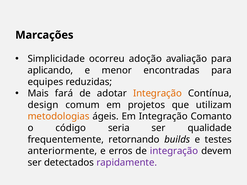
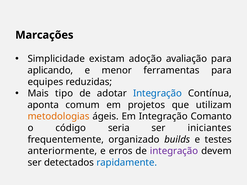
ocorreu: ocorreu -> existam
encontradas: encontradas -> ferramentas
fará: fará -> tipo
Integração at (157, 93) colour: orange -> blue
design: design -> aponta
qualidade: qualidade -> iniciantes
retornando: retornando -> organizado
rapidamente colour: purple -> blue
